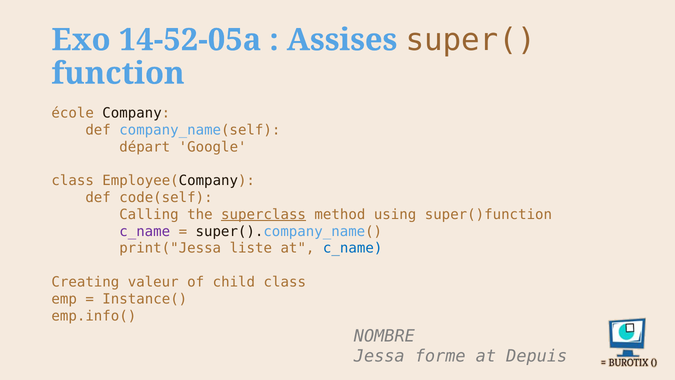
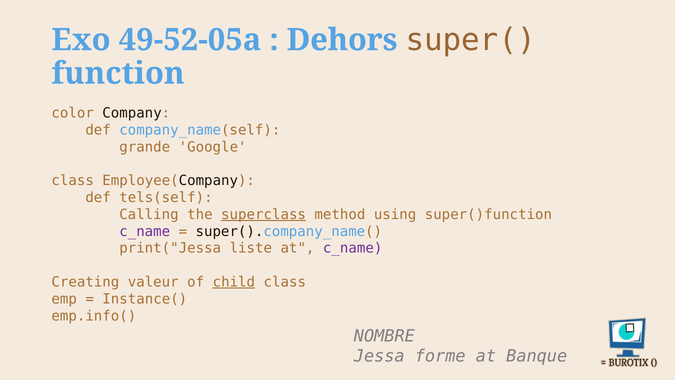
14-52-05a: 14-52-05a -> 49-52-05a
Assises: Assises -> Dehors
école: école -> color
départ: départ -> grande
code(self: code(self -> tels(self
c_name at (353, 248) colour: blue -> purple
child underline: none -> present
Depuis: Depuis -> Banque
